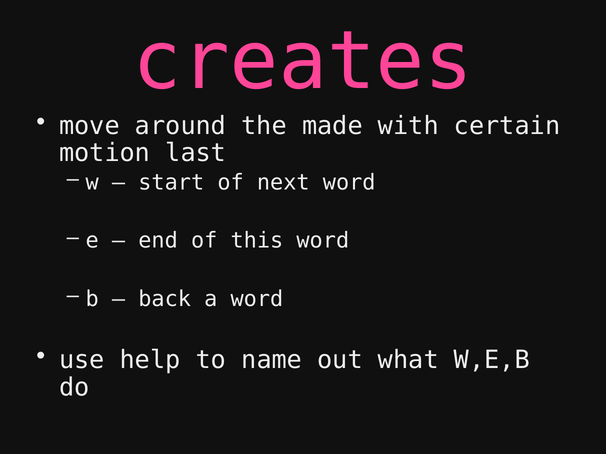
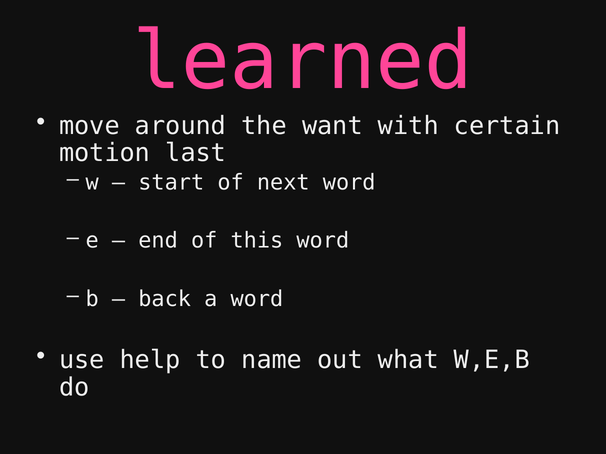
creates: creates -> learned
made: made -> want
